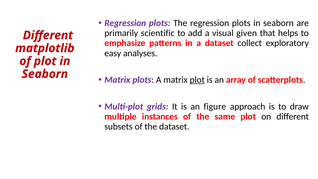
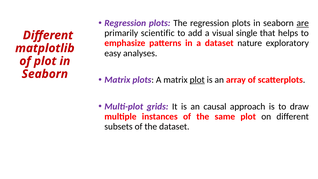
are underline: none -> present
given: given -> single
collect: collect -> nature
figure: figure -> causal
